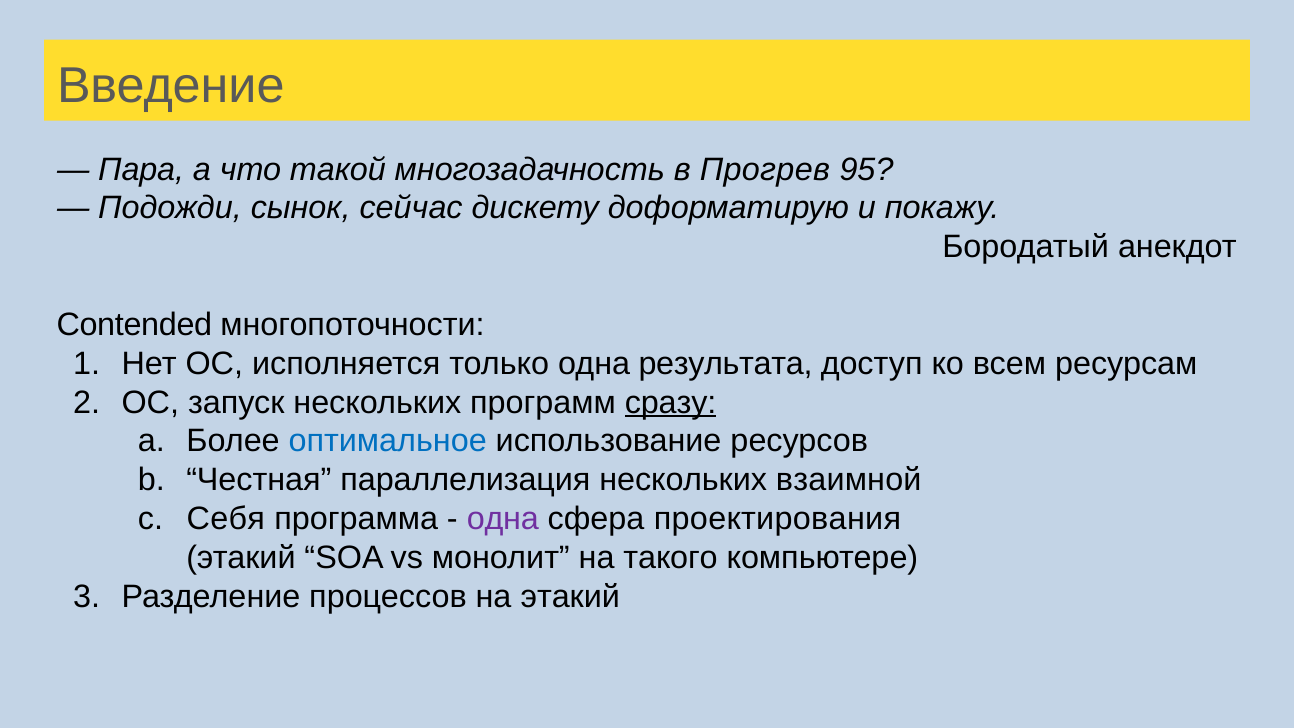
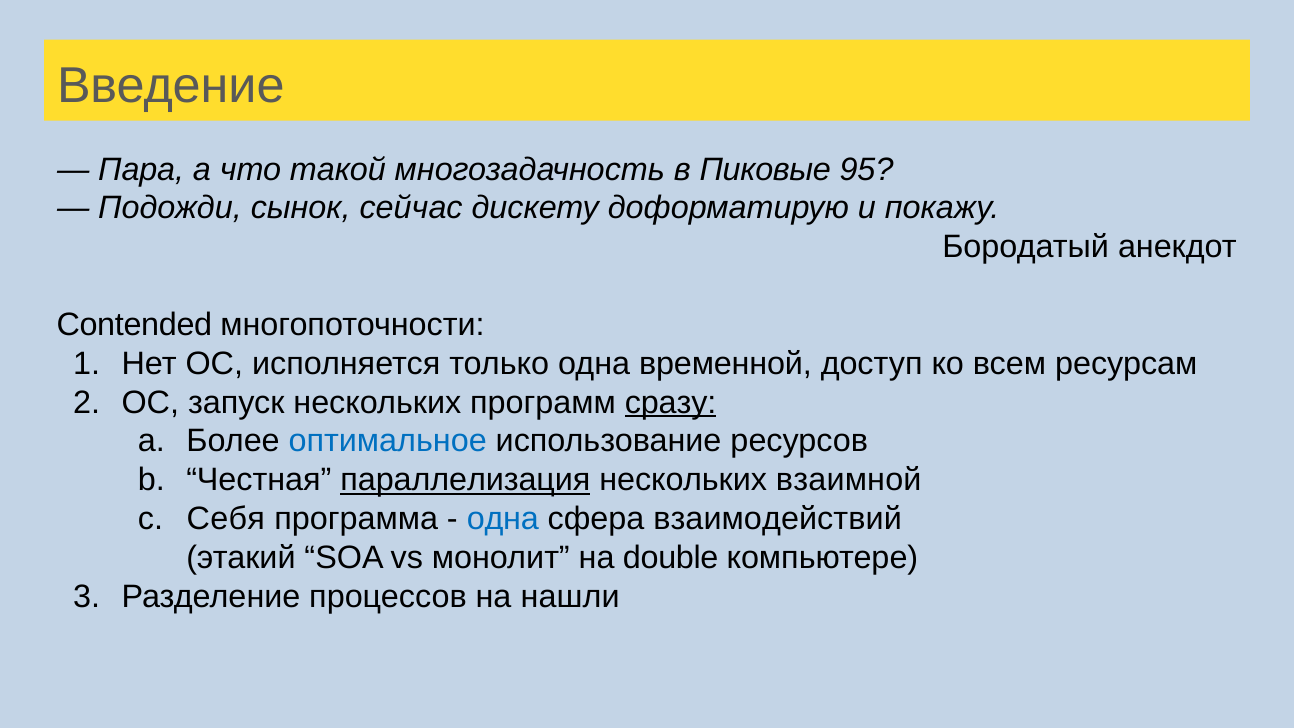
Прогрев: Прогрев -> Пиковые
результата: результата -> временной
параллелизация underline: none -> present
одна at (503, 519) colour: purple -> blue
проектирования: проектирования -> взаимодействий
такого: такого -> double
на этакий: этакий -> нашли
